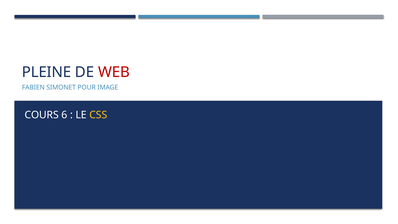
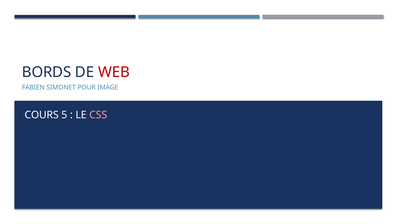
PLEINE: PLEINE -> BORDS
6: 6 -> 5
CSS colour: yellow -> pink
